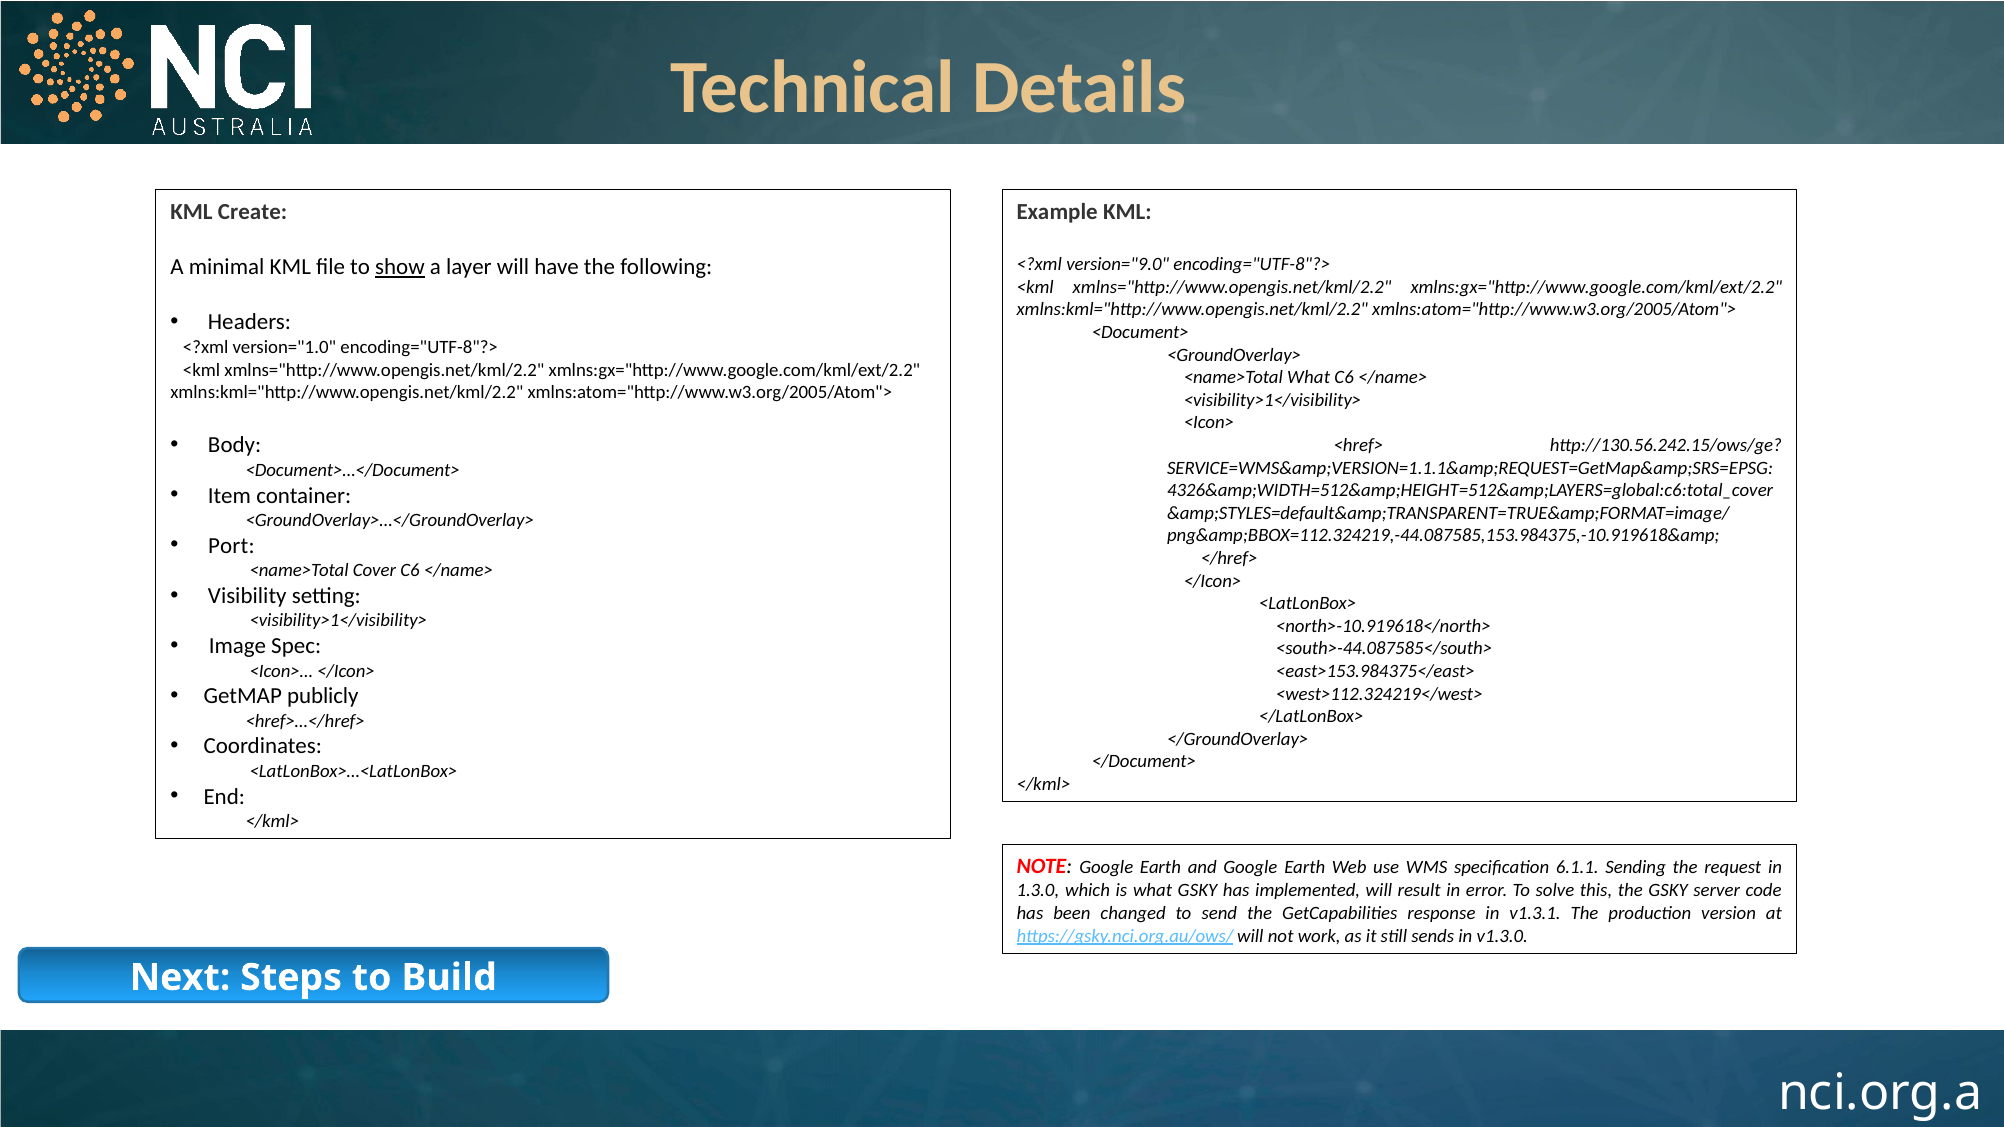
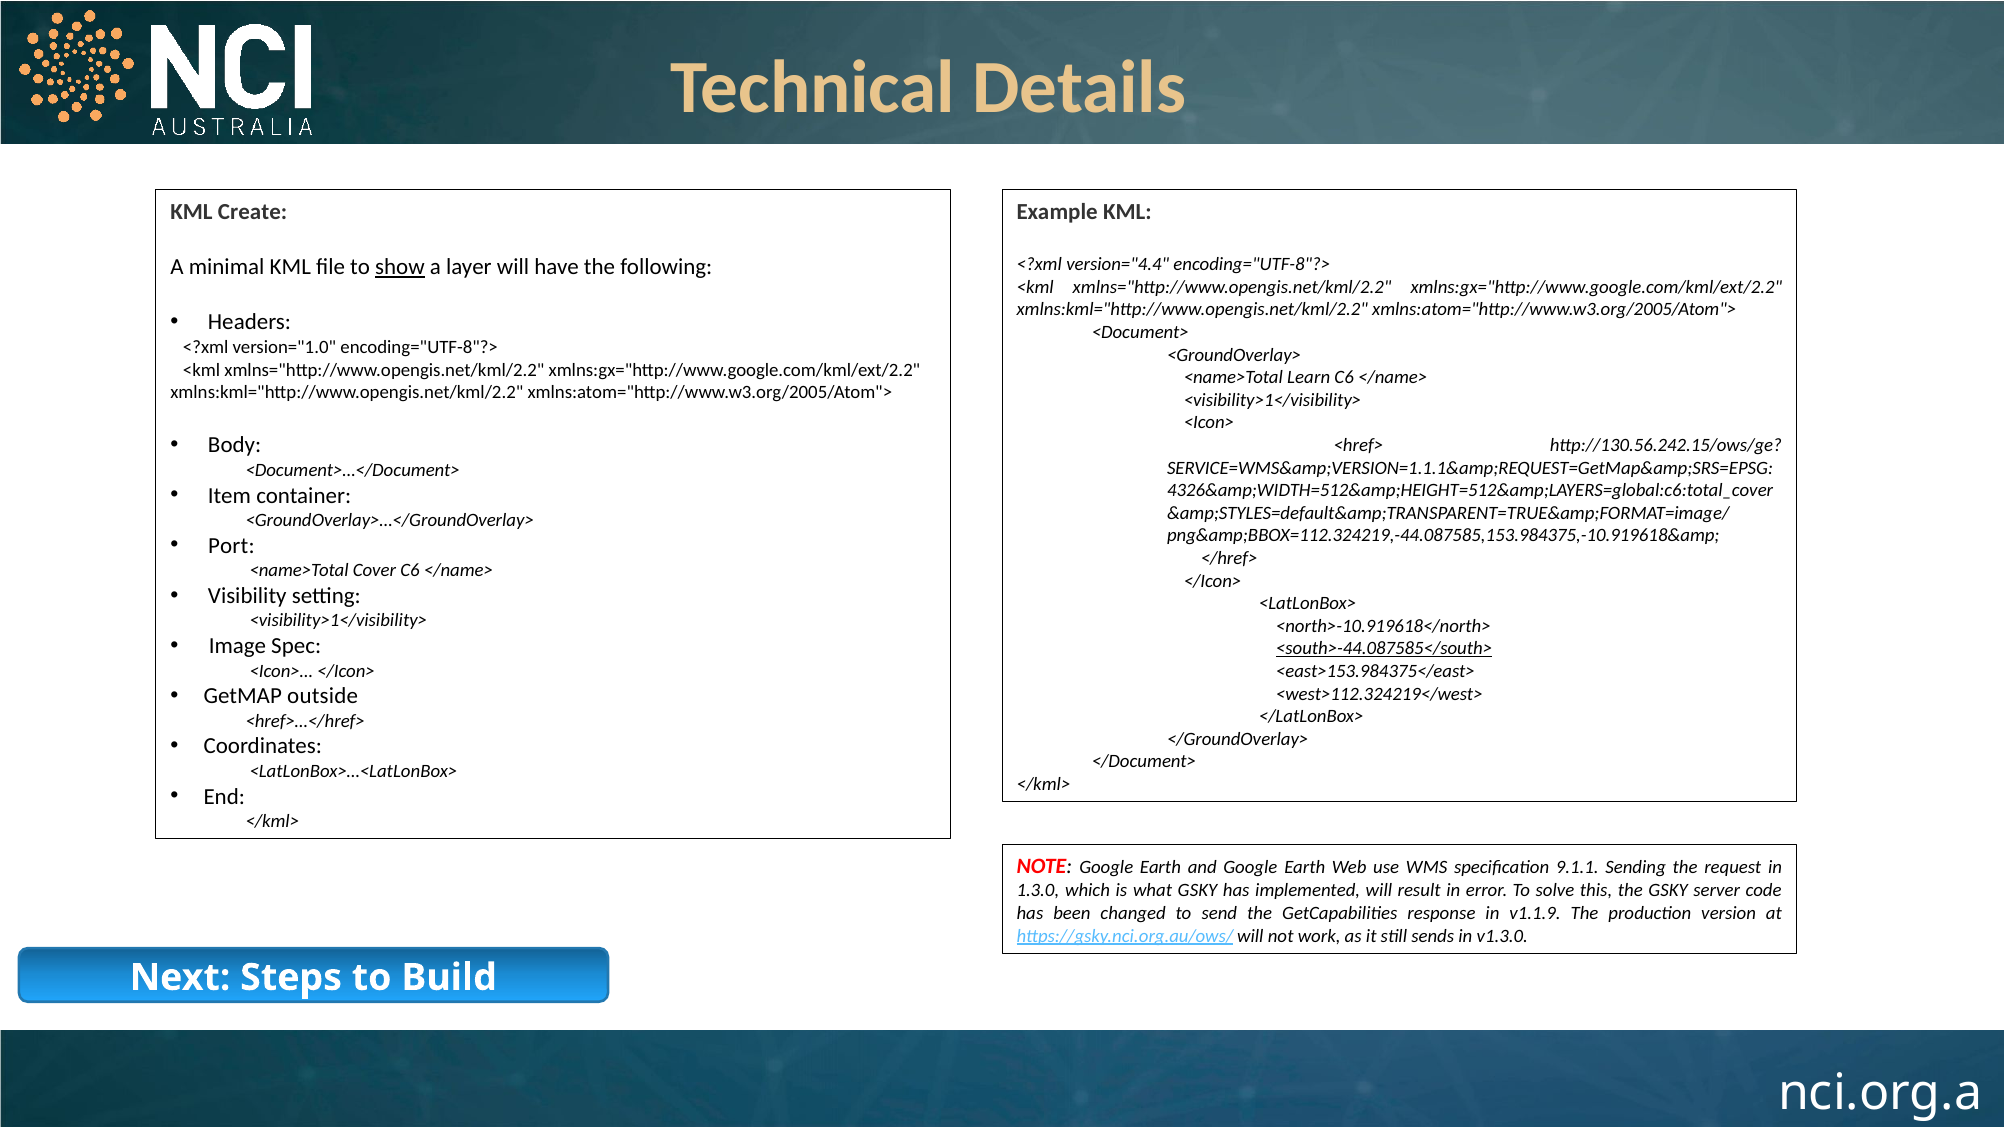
version="9.0: version="9.0 -> version="4.4
<name>Total What: What -> Learn
<south>-44.087585</south> underline: none -> present
publicly: publicly -> outside
6.1.1: 6.1.1 -> 9.1.1
v1.3.1: v1.3.1 -> v1.1.9
